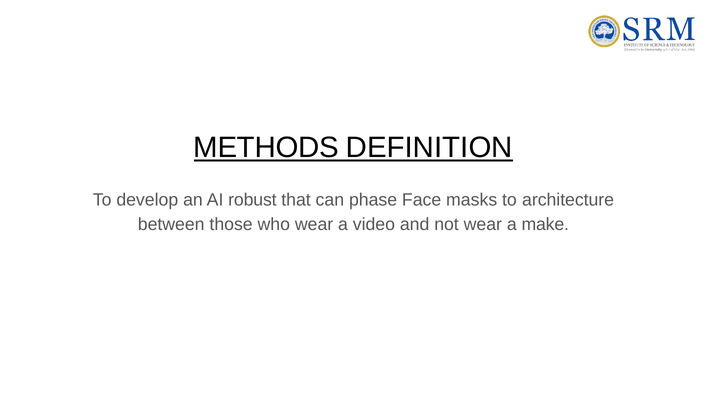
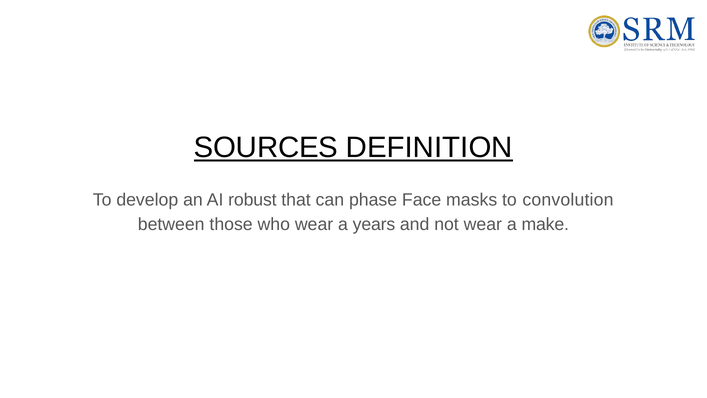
METHODS: METHODS -> SOURCES
architecture: architecture -> convolution
video: video -> years
